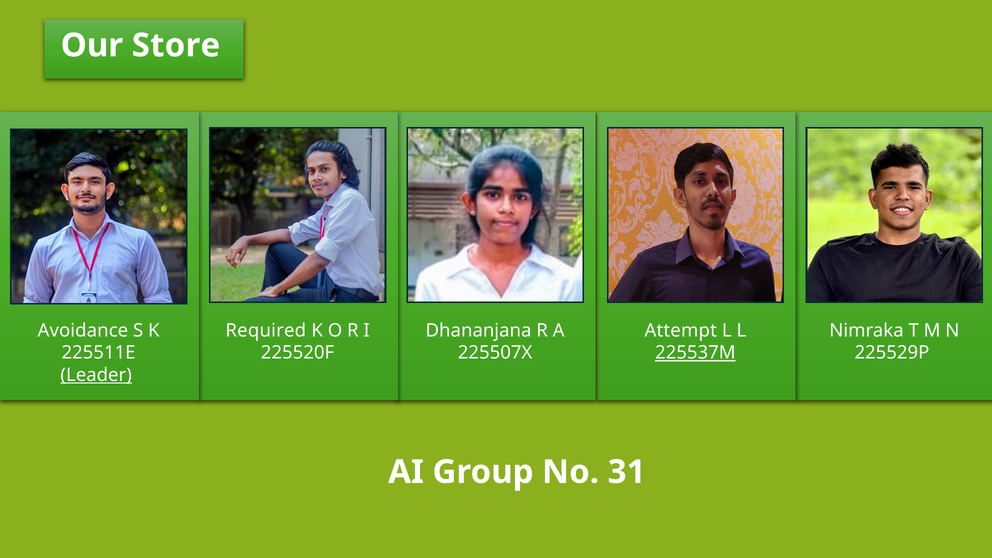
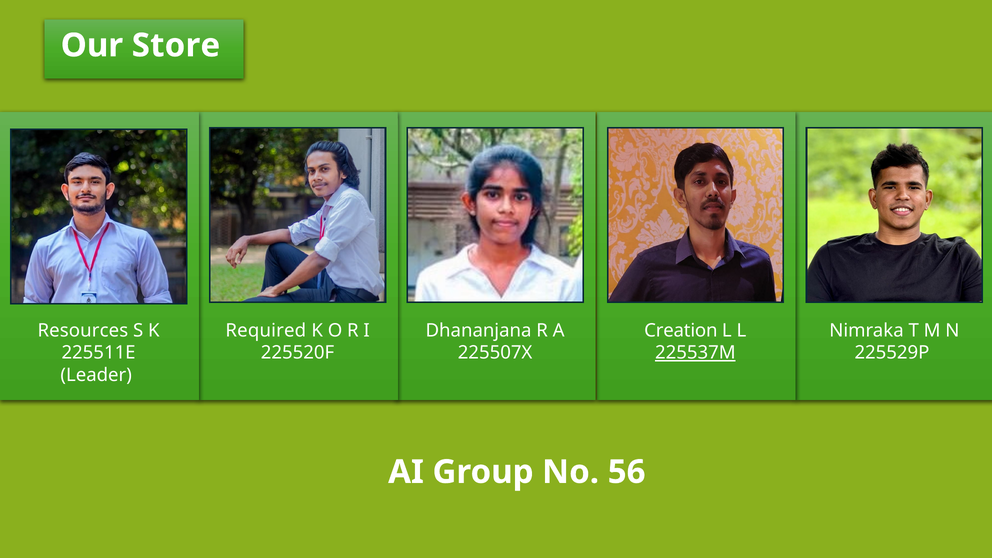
Avoidance: Avoidance -> Resources
Attempt: Attempt -> Creation
Leader underline: present -> none
31: 31 -> 56
